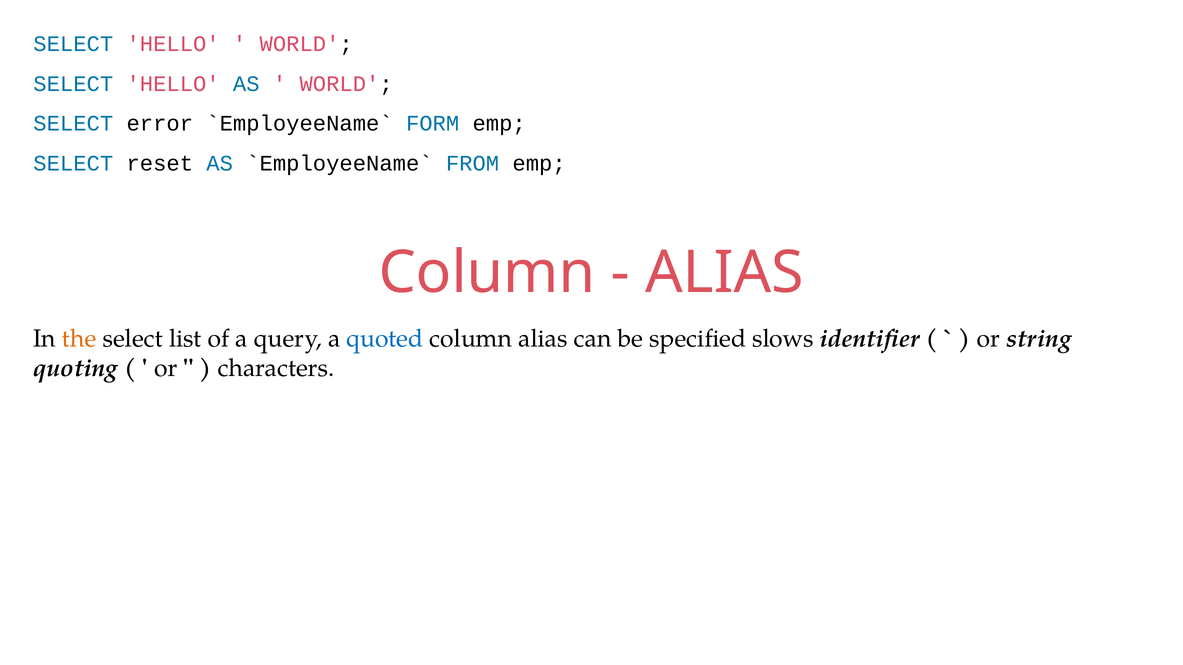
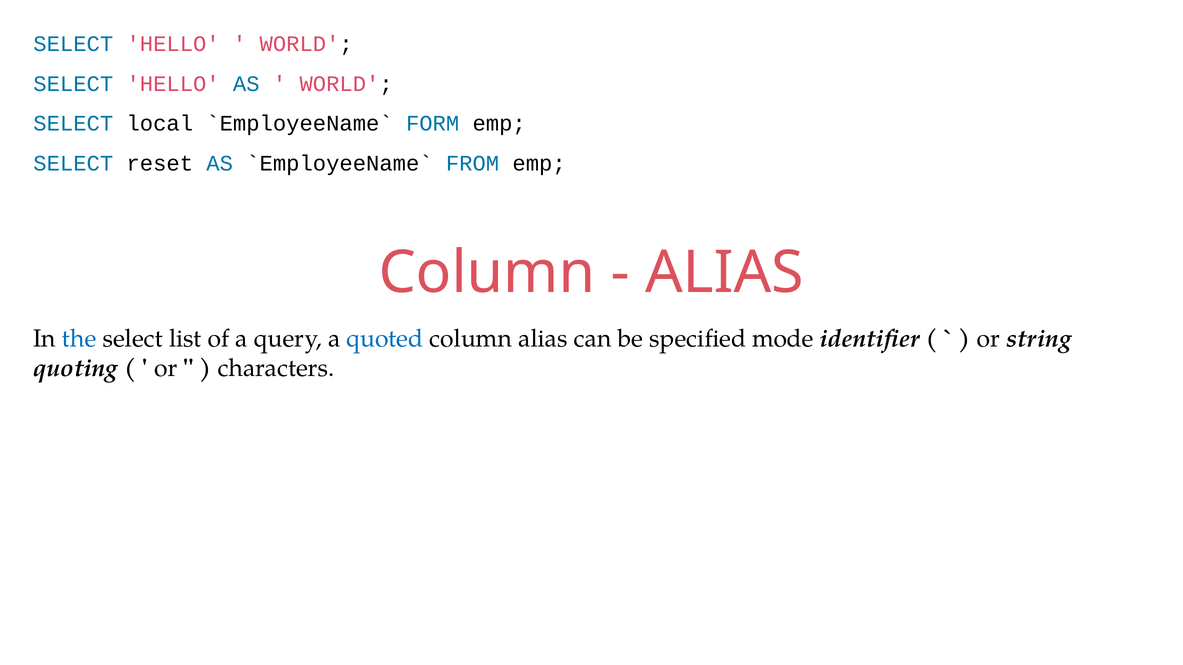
error: error -> local
the colour: orange -> blue
slows: slows -> mode
